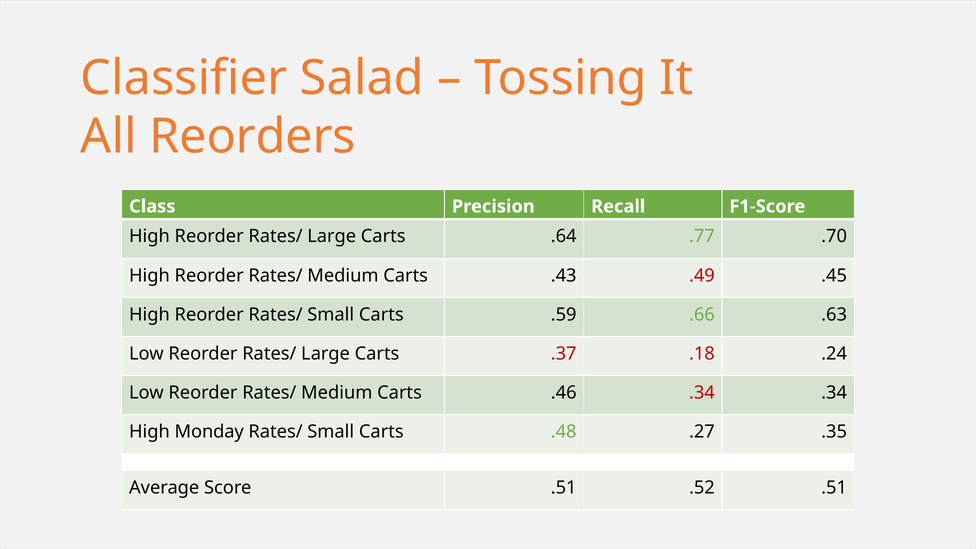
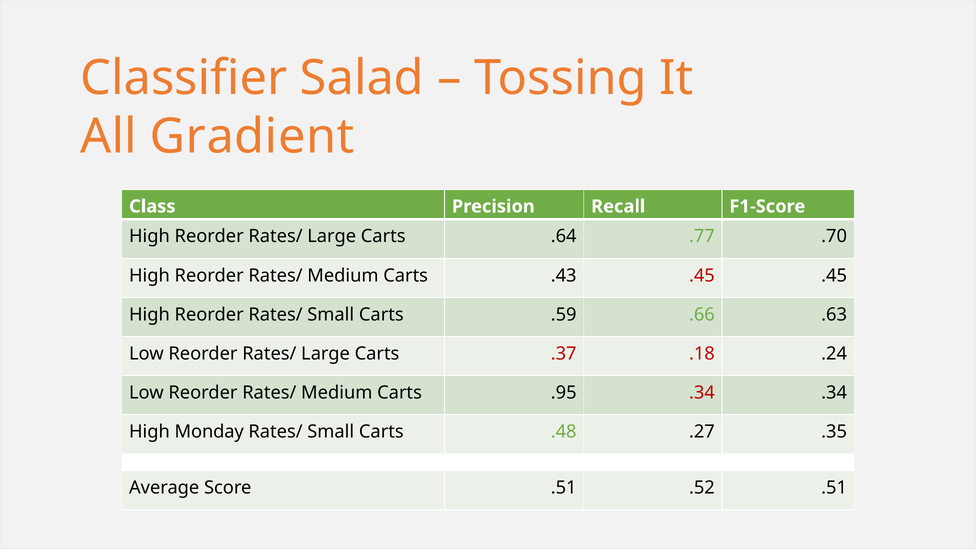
Reorders: Reorders -> Gradient
.43 .49: .49 -> .45
.46: .46 -> .95
